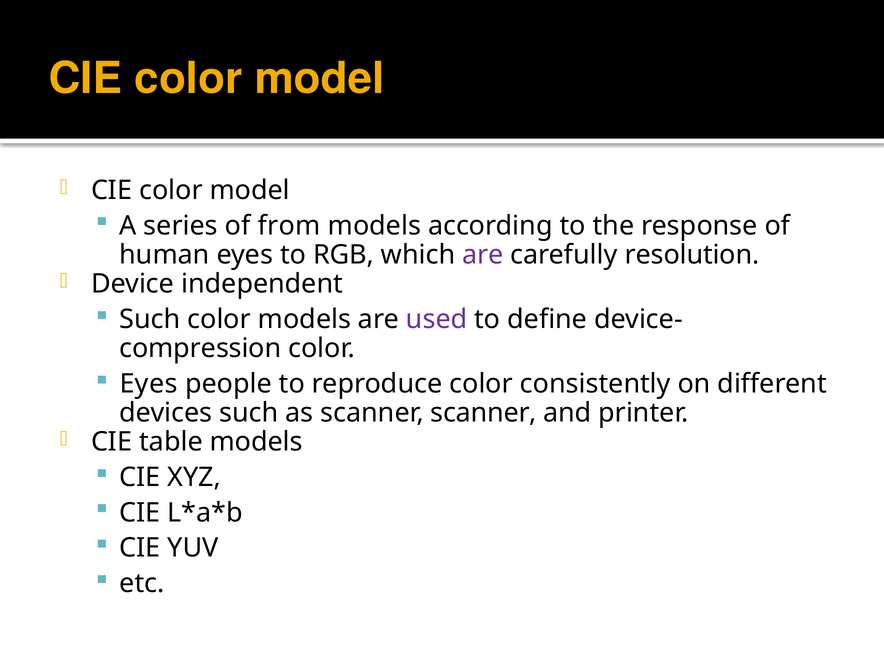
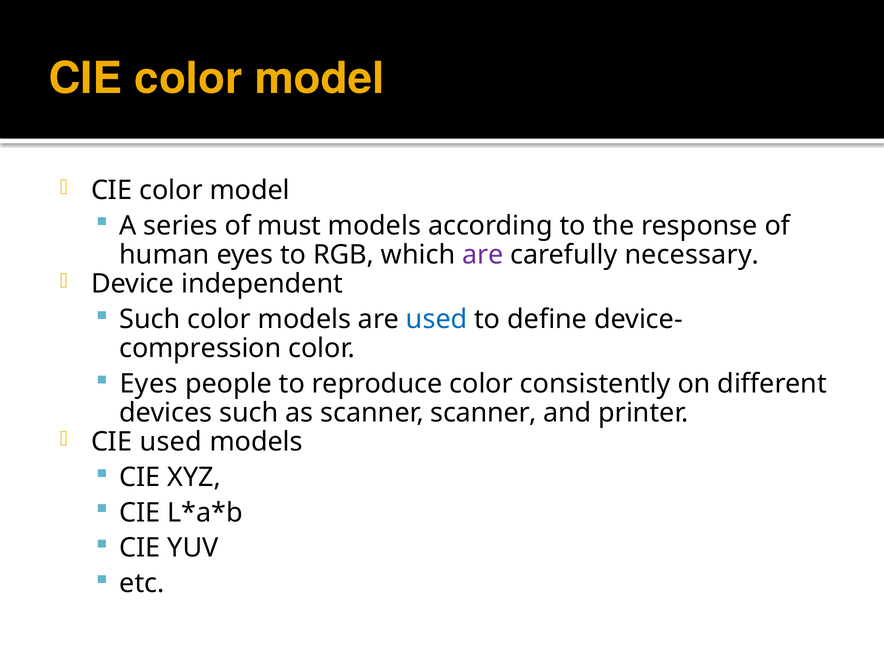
from: from -> must
resolution: resolution -> necessary
used at (437, 319) colour: purple -> blue
CIE table: table -> used
